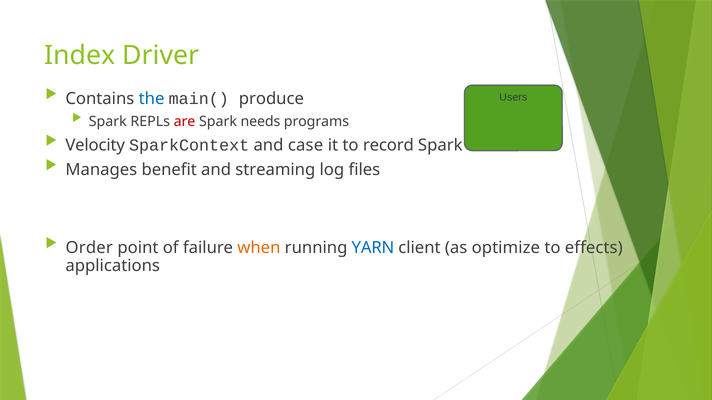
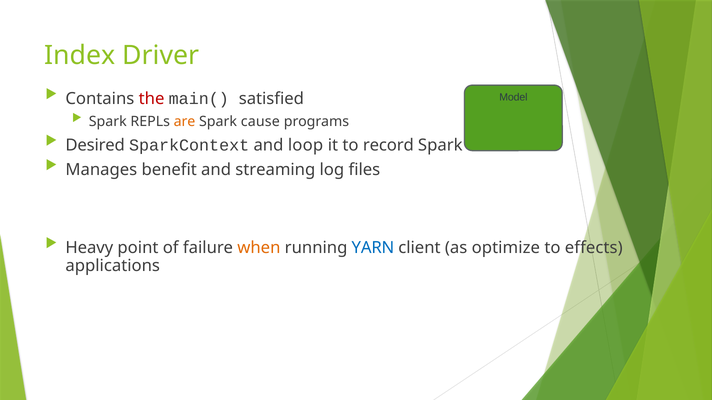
the colour: blue -> red
produce: produce -> satisfied
Users: Users -> Model
are colour: red -> orange
needs: needs -> cause
Velocity: Velocity -> Desired
case: case -> loop
Order: Order -> Heavy
